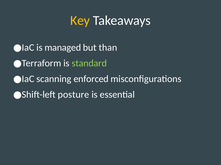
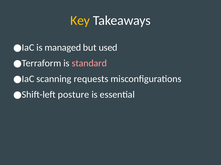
than: than -> used
standard colour: light green -> pink
enforced: enforced -> requests
